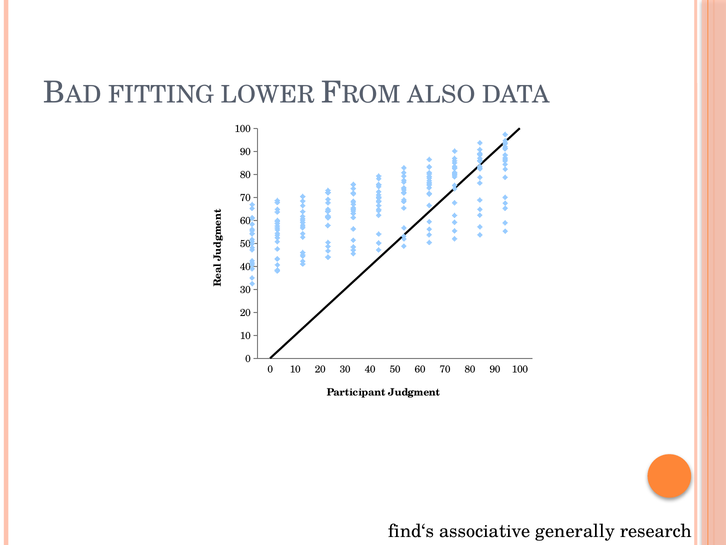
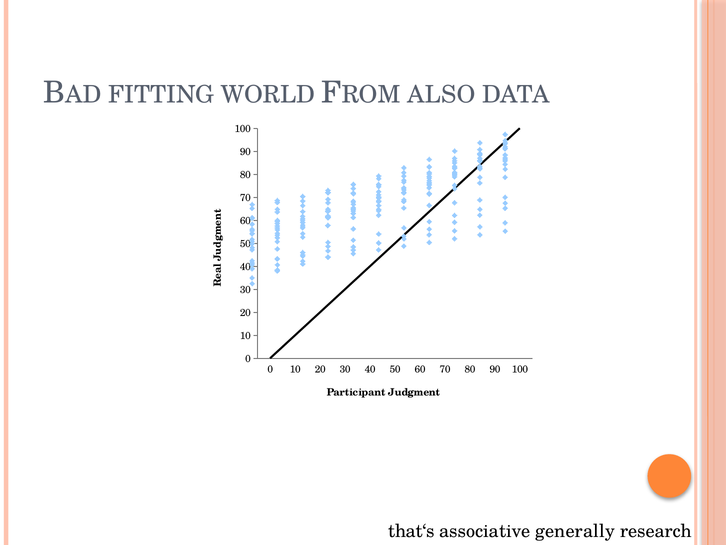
LOWER: LOWER -> WORLD
find‘s: find‘s -> that‘s
